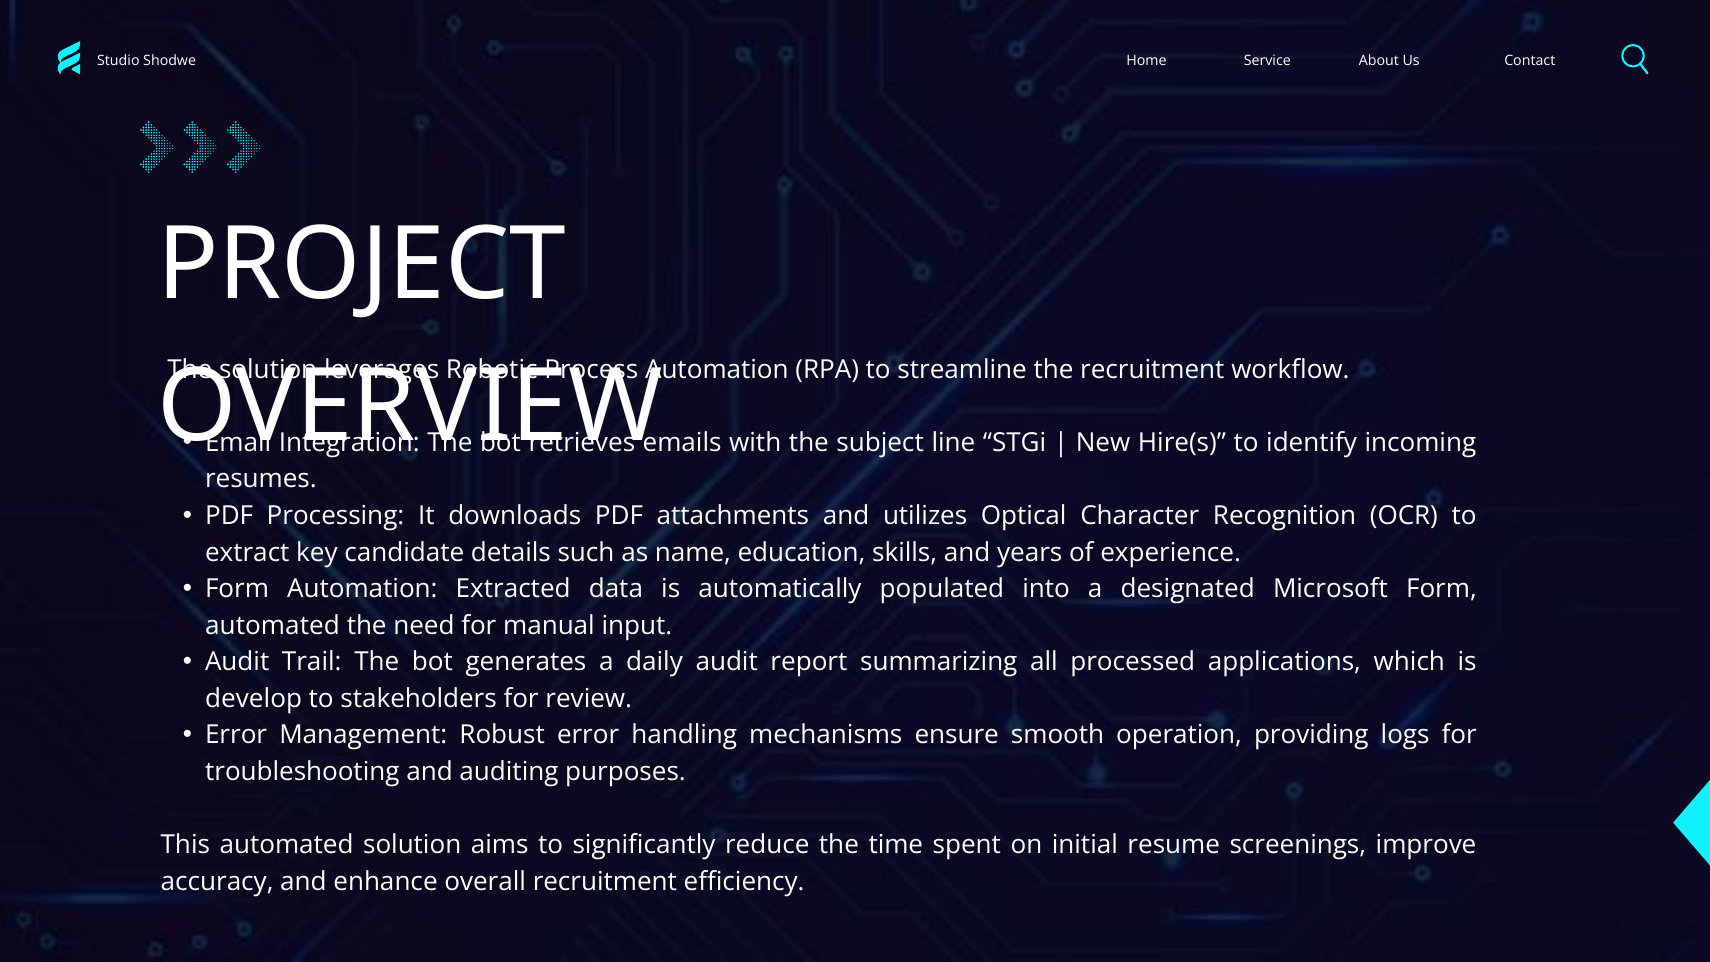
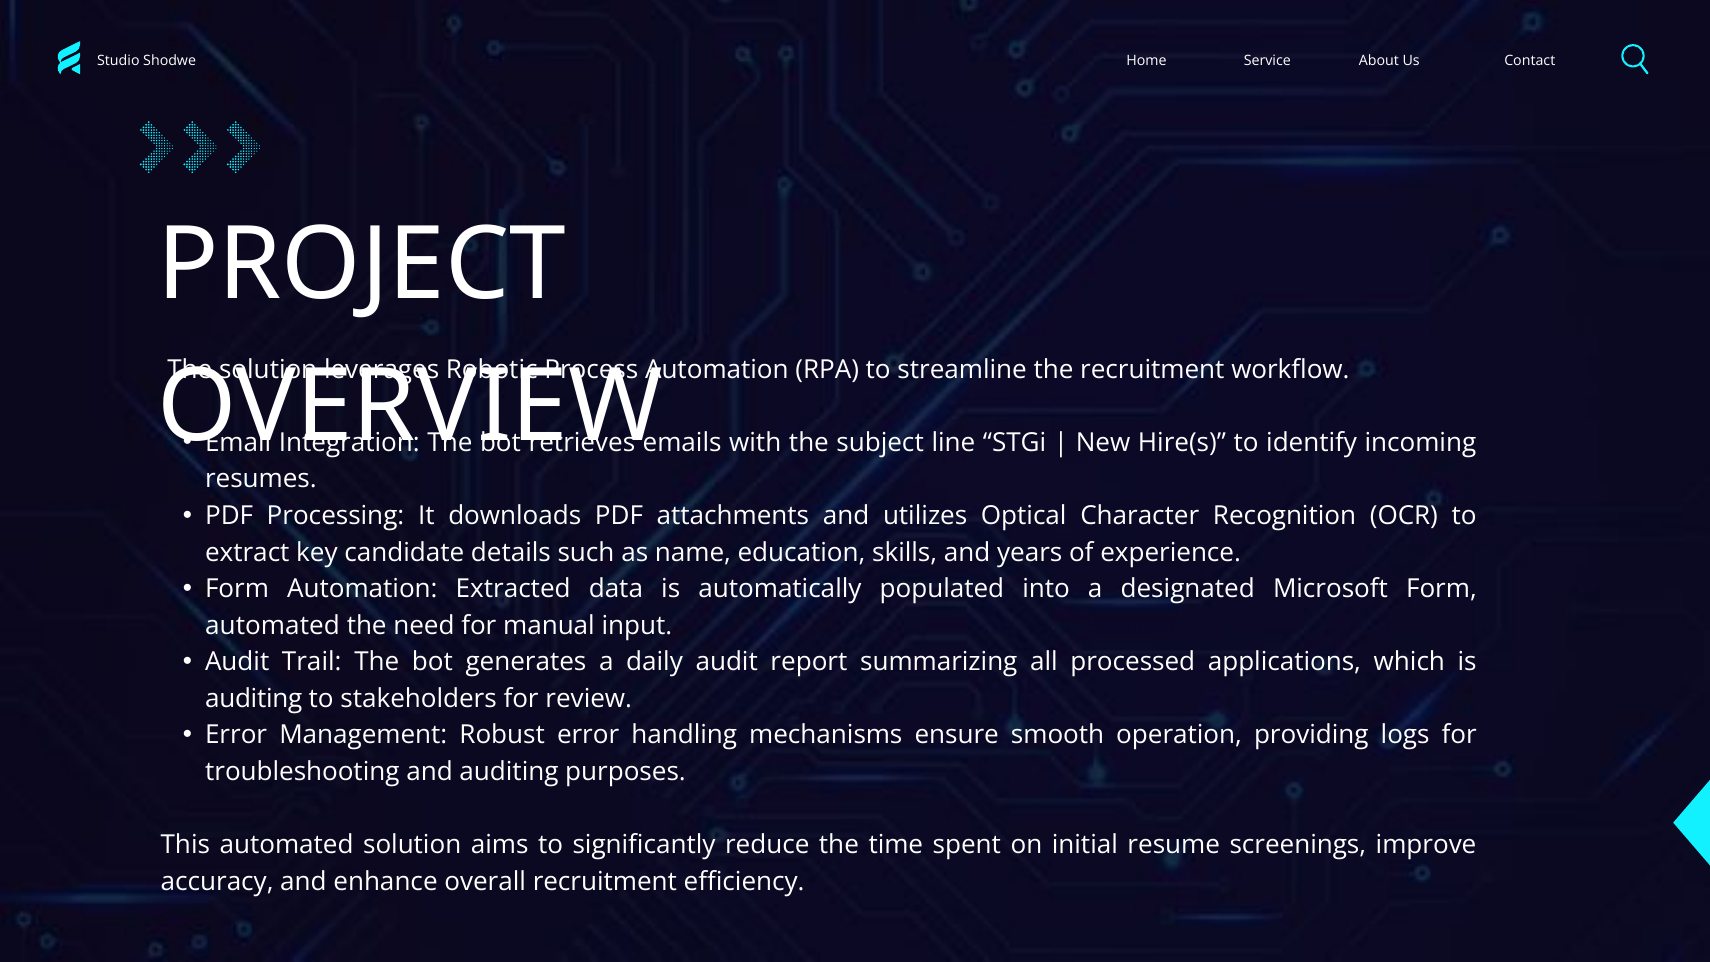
develop at (254, 699): develop -> auditing
